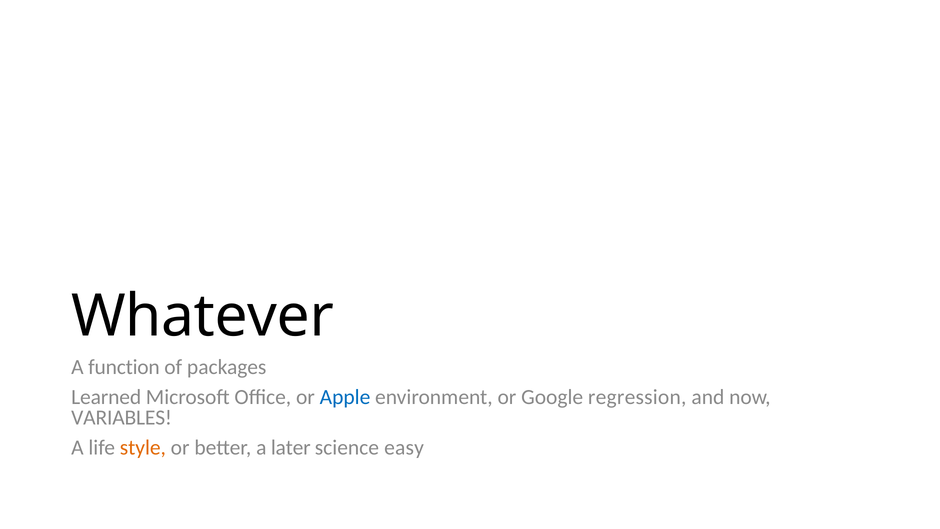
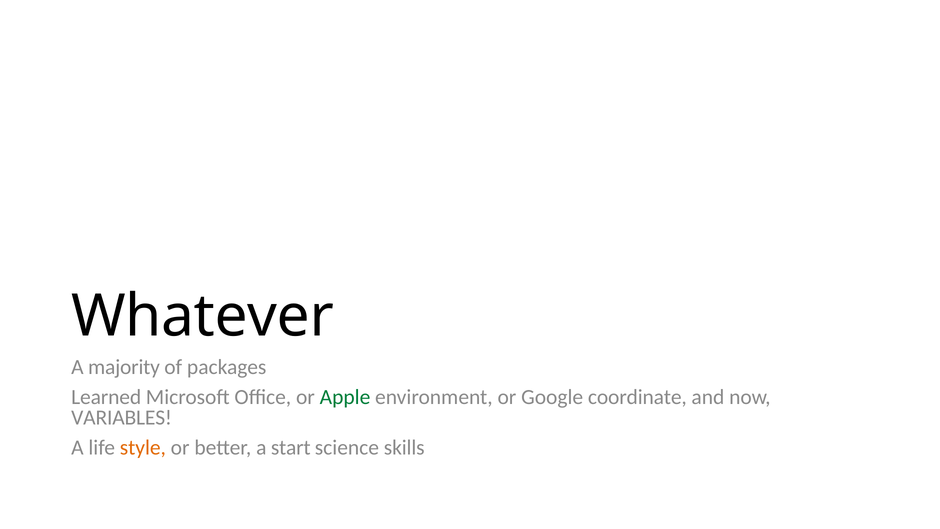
function: function -> majority
Apple colour: blue -> green
regression: regression -> coordinate
later: later -> start
easy: easy -> skills
